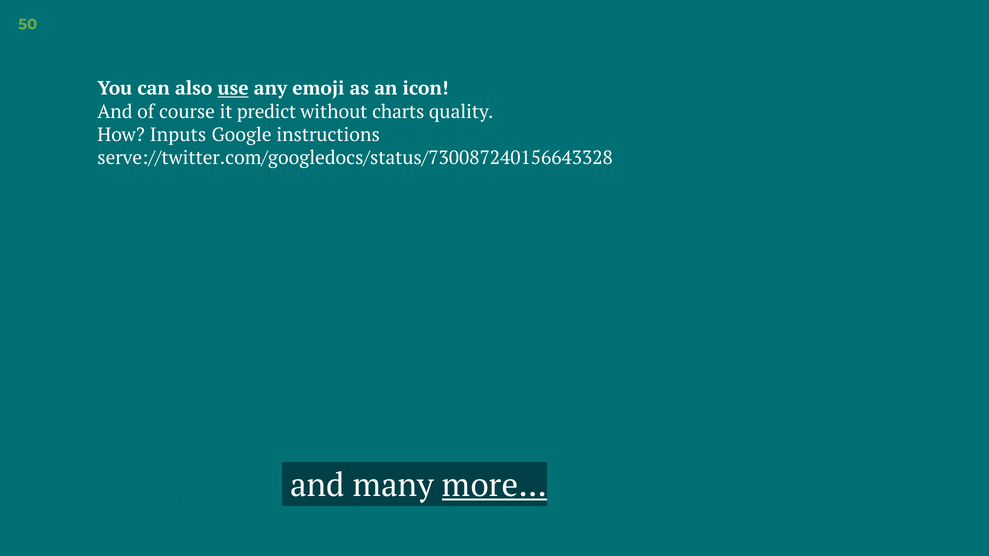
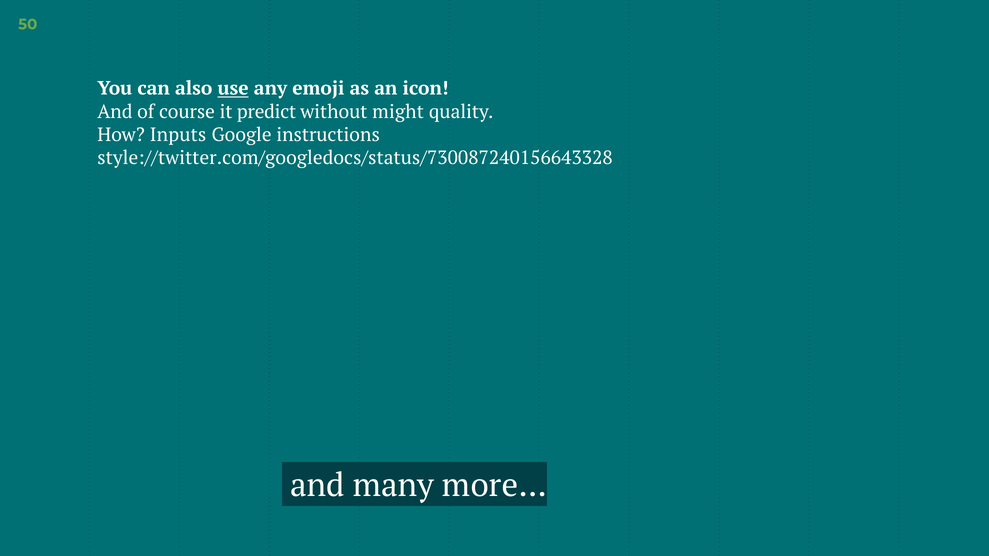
charts: charts -> might
serve://twitter.com/googledocs/status/730087240156643328: serve://twitter.com/googledocs/status/730087240156643328 -> style://twitter.com/googledocs/status/730087240156643328
more underline: present -> none
